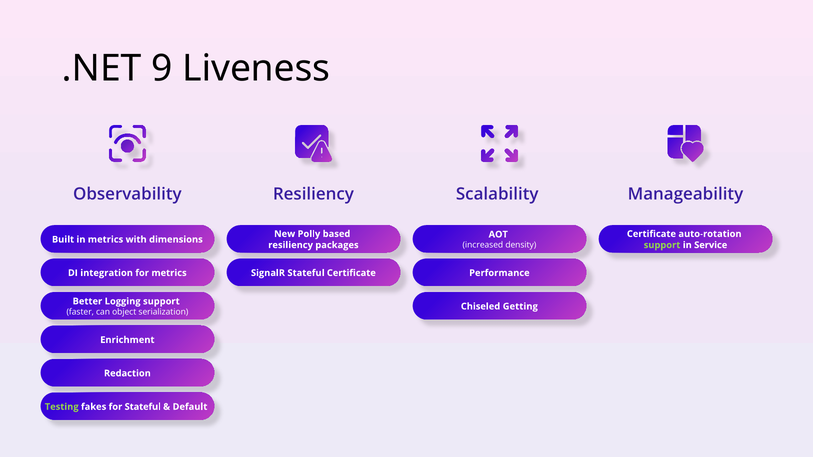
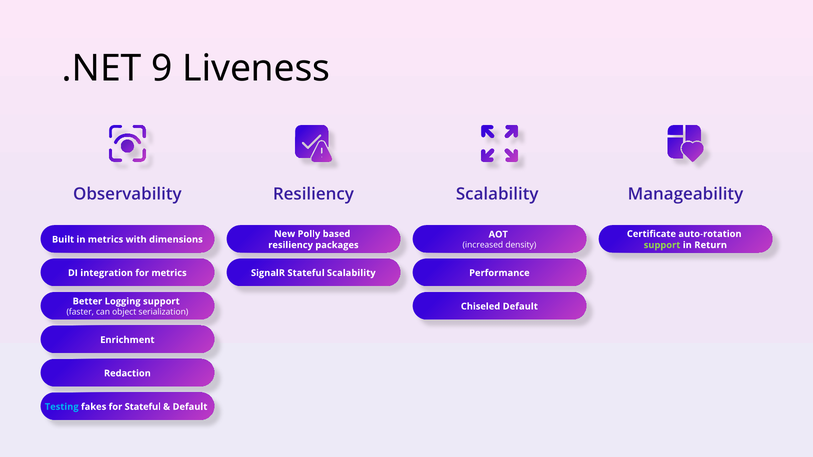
Service: Service -> Return
Stateful Certificate: Certificate -> Scalability
Chiseled Getting: Getting -> Default
Testing colour: light green -> light blue
